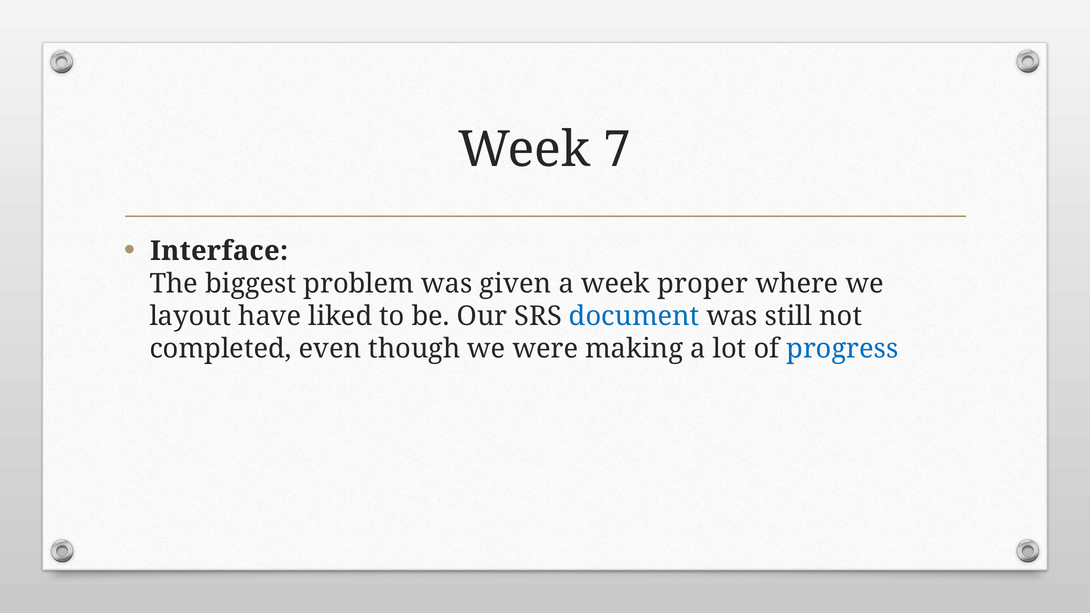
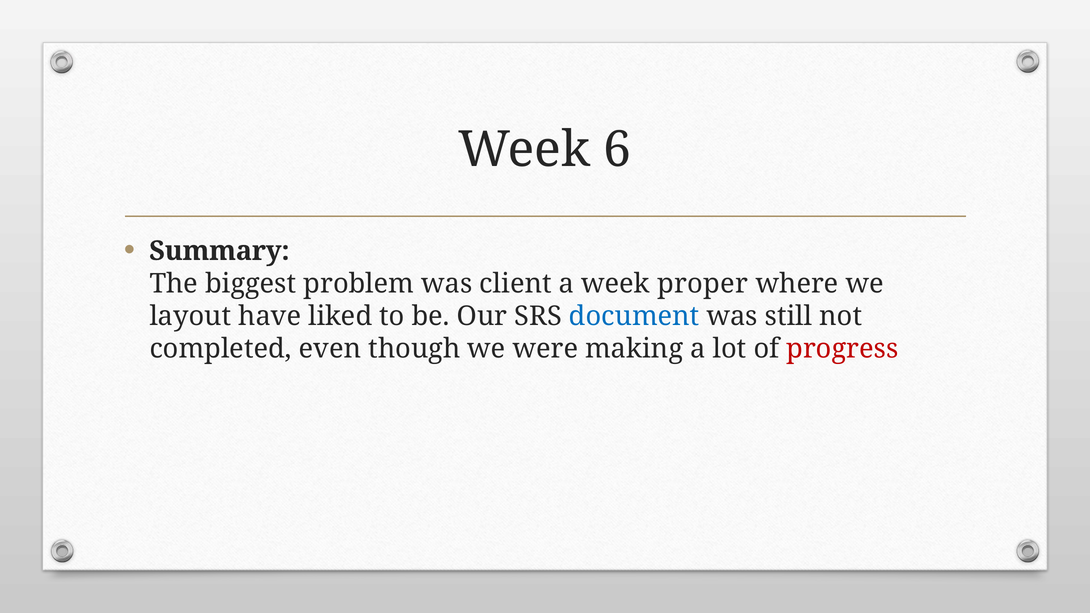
7: 7 -> 6
Interface: Interface -> Summary
given: given -> client
progress colour: blue -> red
